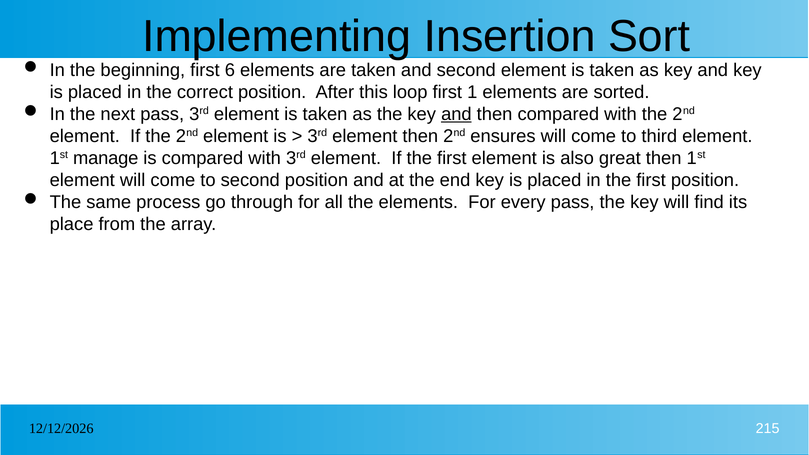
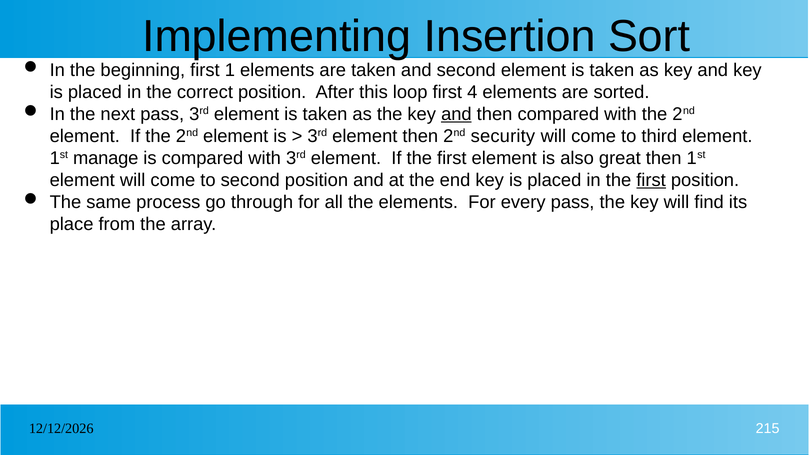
6: 6 -> 1
1: 1 -> 4
ensures: ensures -> security
first at (651, 180) underline: none -> present
